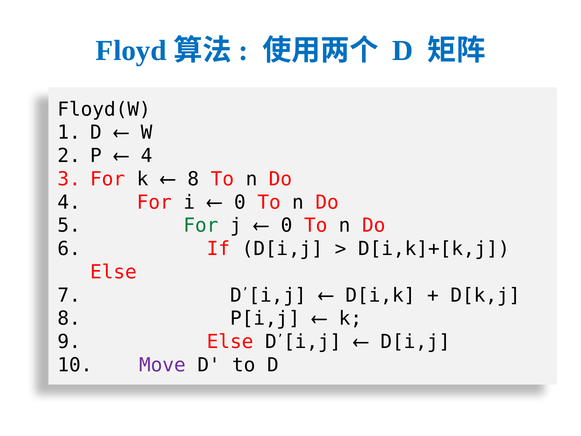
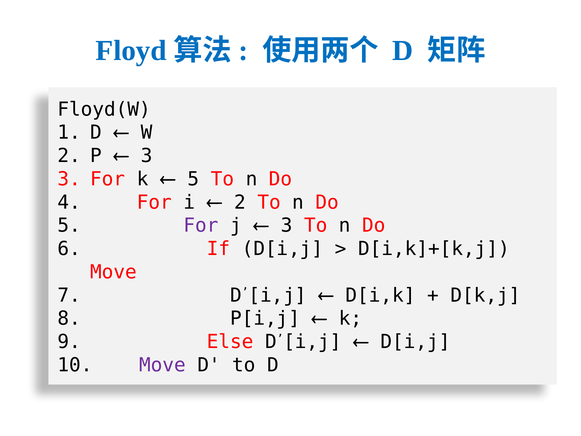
4 at (147, 156): 4 -> 3
8 at (193, 179): 8 -> 5
0 at (240, 202): 0 -> 2
For at (201, 225) colour: green -> purple
0 at (287, 225): 0 -> 3
Else at (114, 272): Else -> Move
